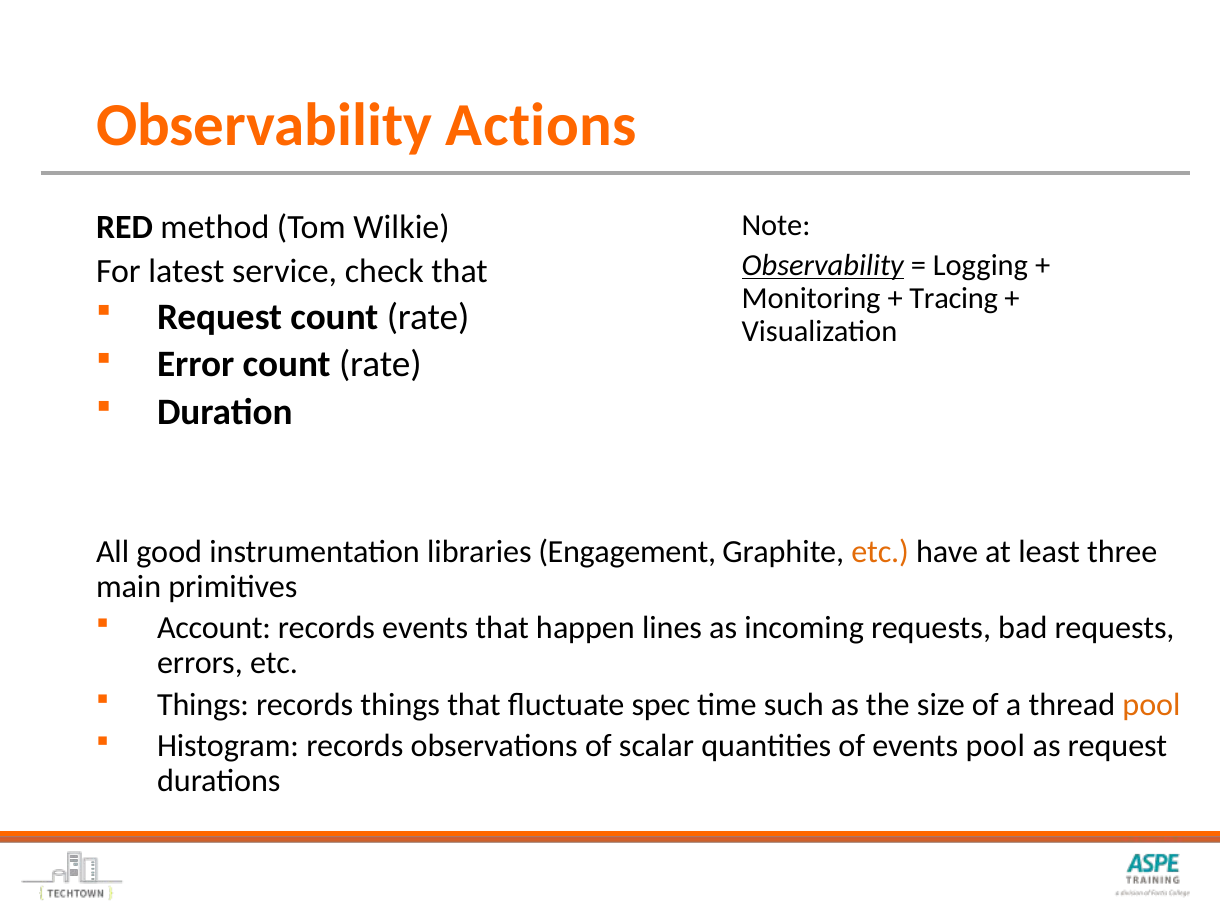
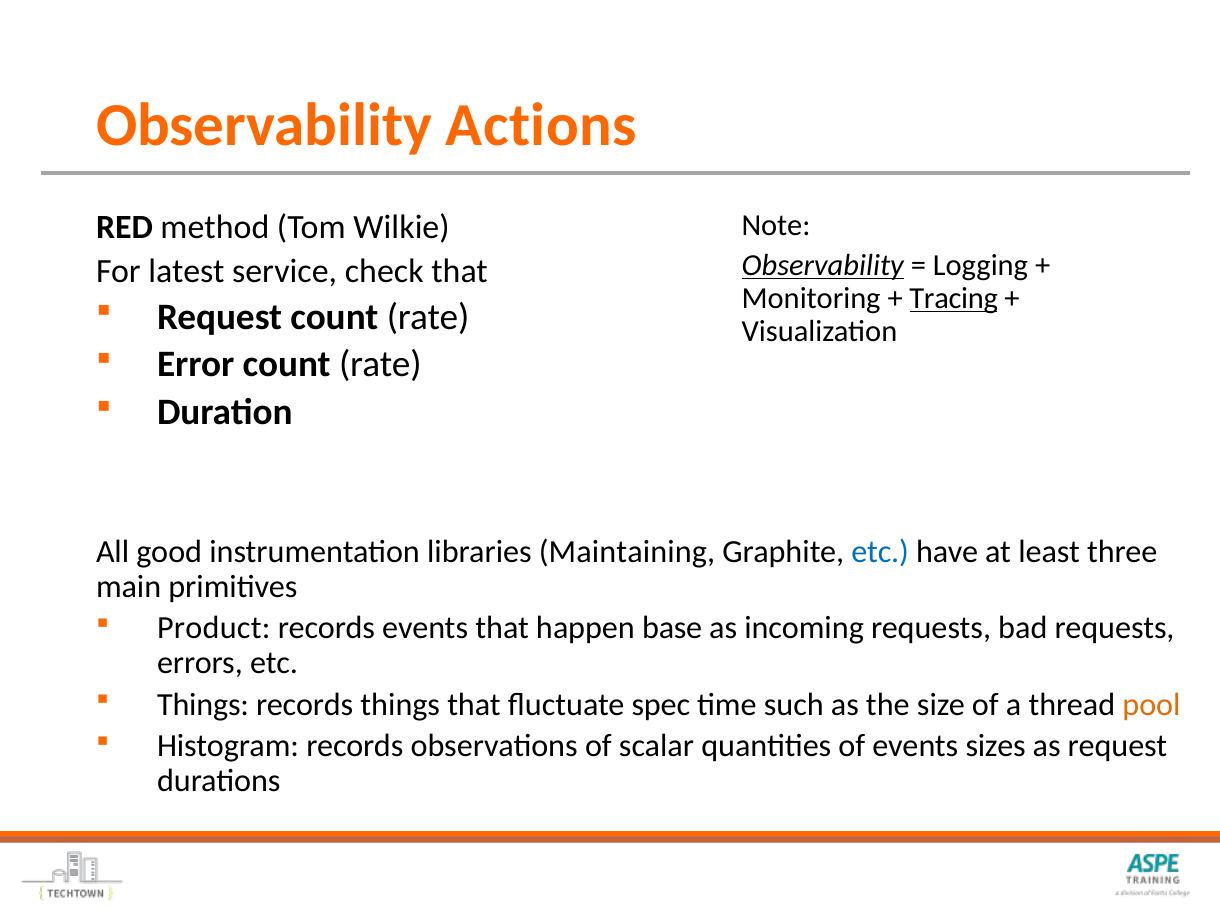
Tracing underline: none -> present
Engagement: Engagement -> Maintaining
etc at (880, 552) colour: orange -> blue
Account: Account -> Product
lines: lines -> base
events pool: pool -> sizes
